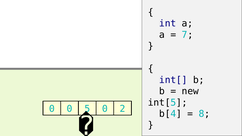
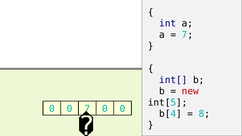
new colour: black -> red
0 5: 5 -> 7
2 at (123, 109): 2 -> 0
